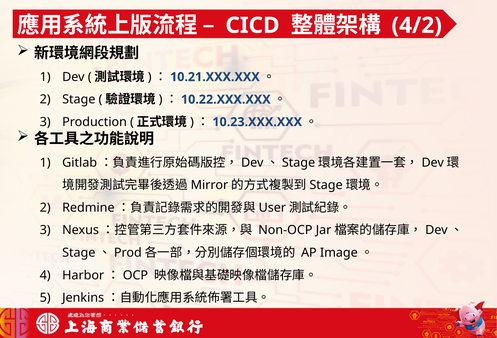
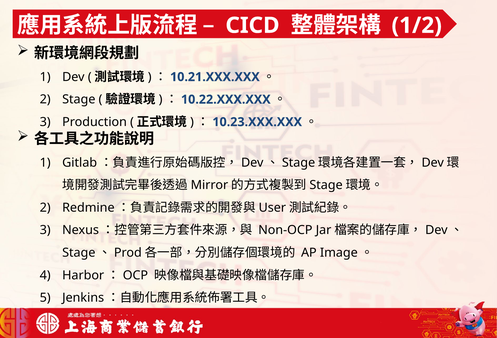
4/2: 4/2 -> 1/2
